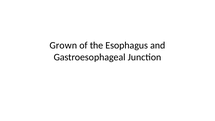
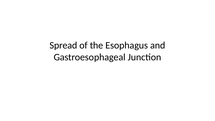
Grown: Grown -> Spread
